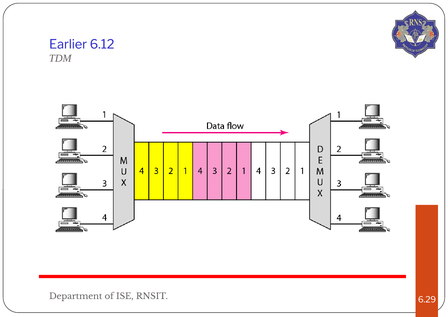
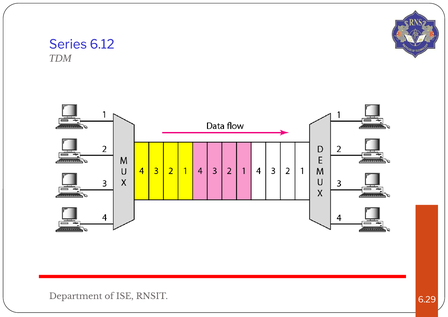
Earlier: Earlier -> Series
